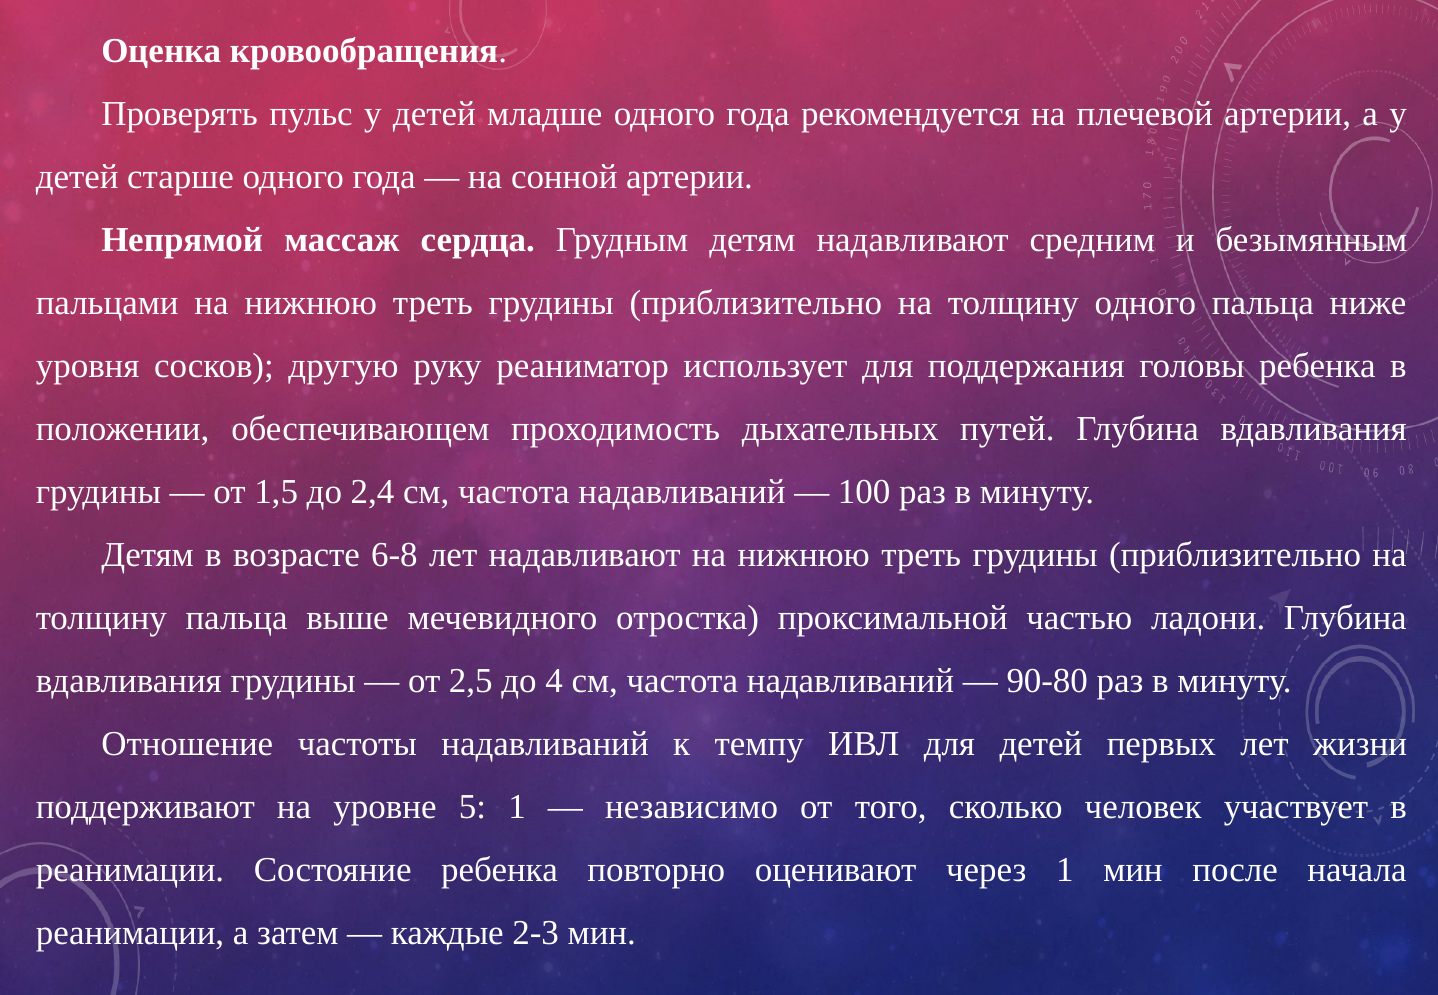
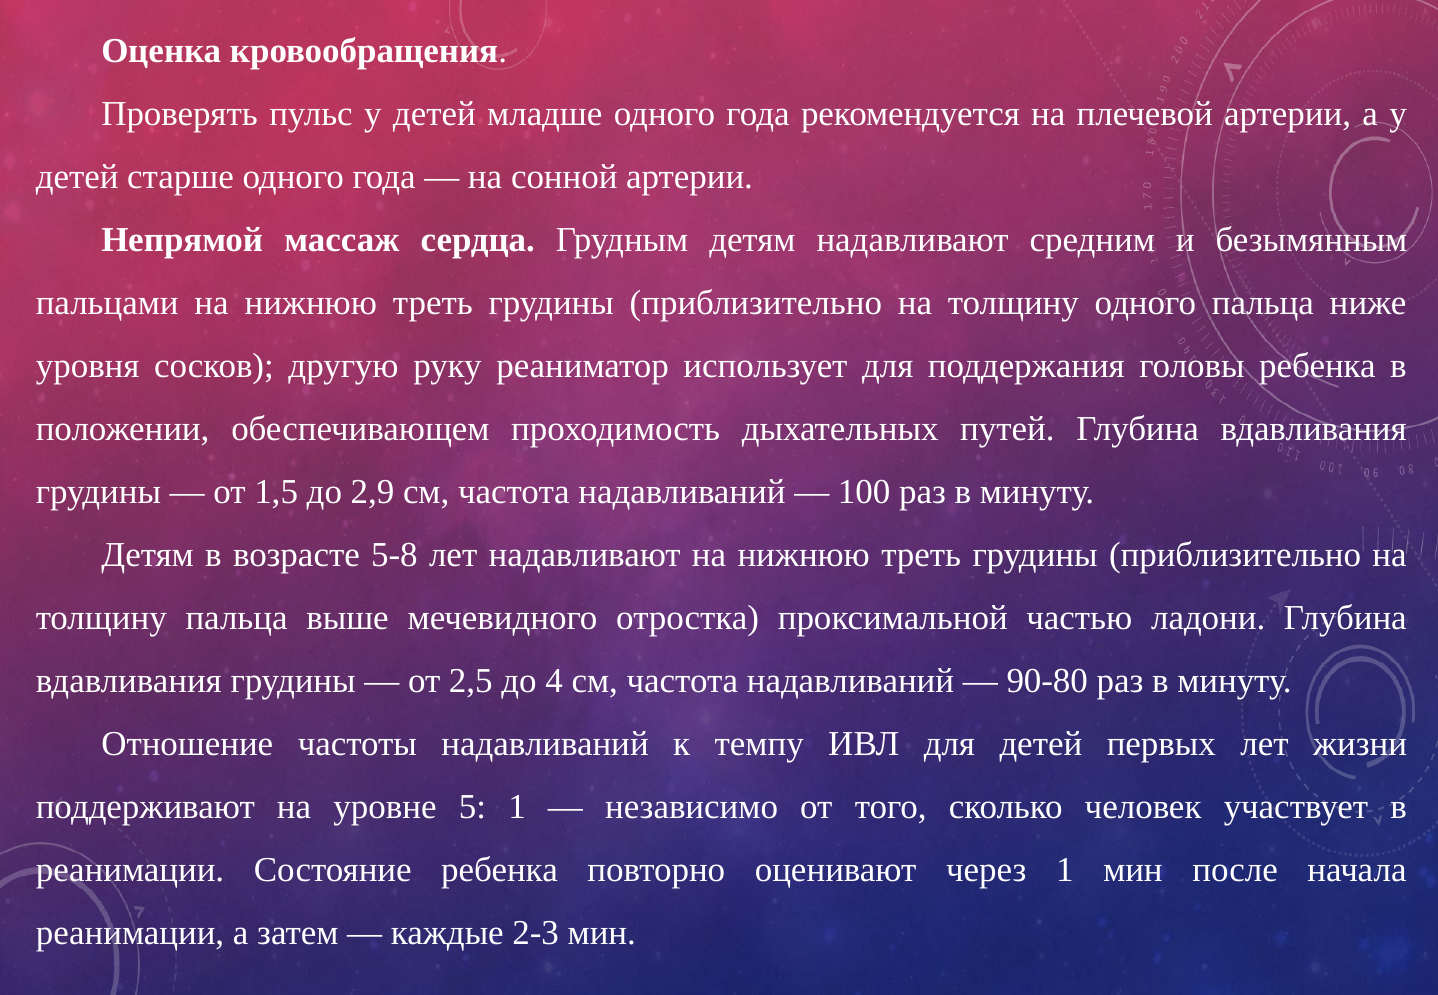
2,4: 2,4 -> 2,9
6-8: 6-8 -> 5-8
